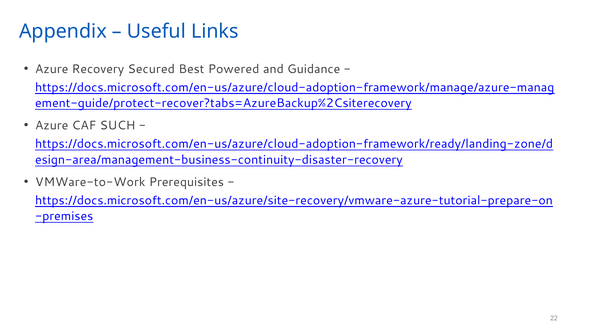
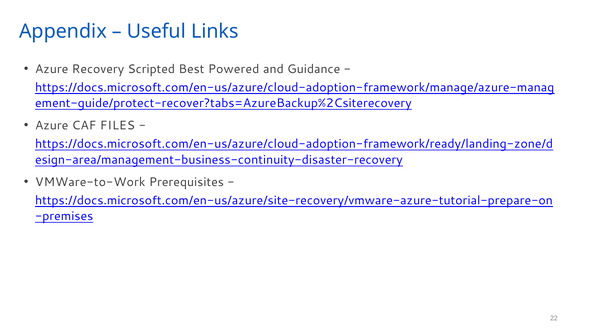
Secured: Secured -> Scripted
SUCH: SUCH -> FILES
